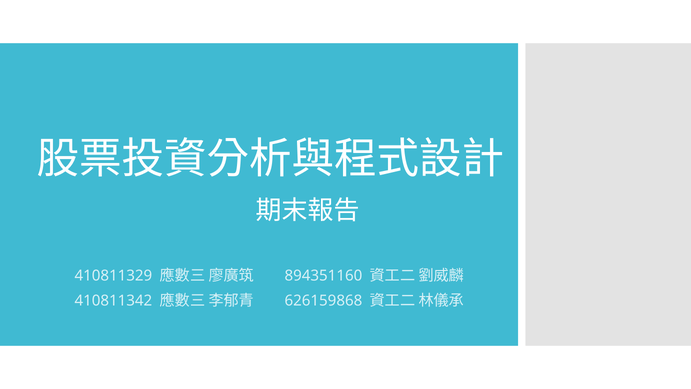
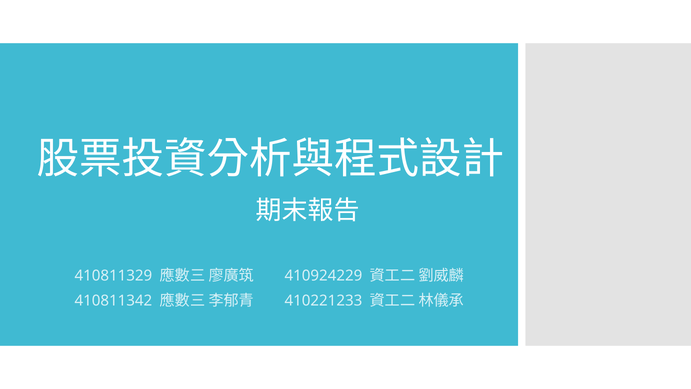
894351160: 894351160 -> 410924229
626159868: 626159868 -> 410221233
